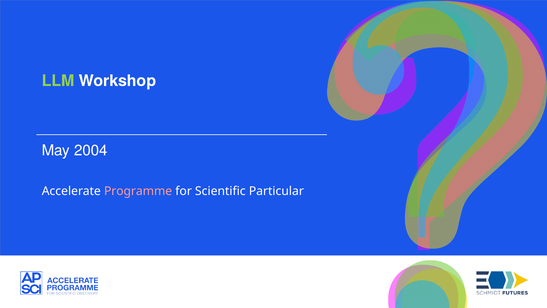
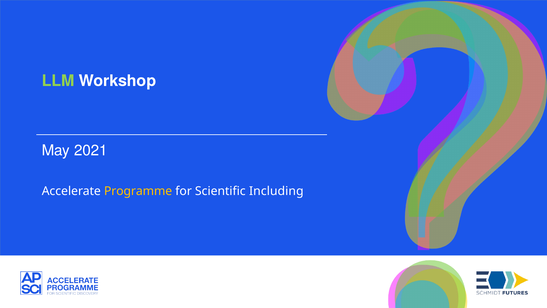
2004: 2004 -> 2021
Programme colour: pink -> yellow
Particular: Particular -> Including
